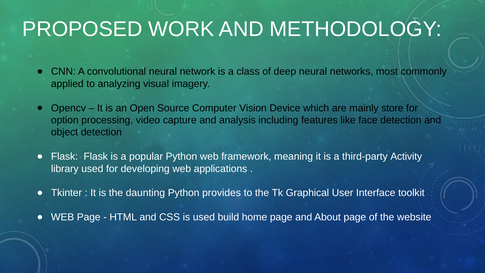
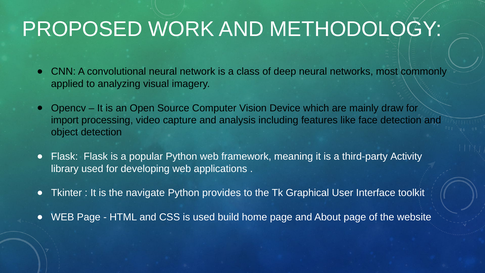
store: store -> draw
option: option -> import
daunting: daunting -> navigate
